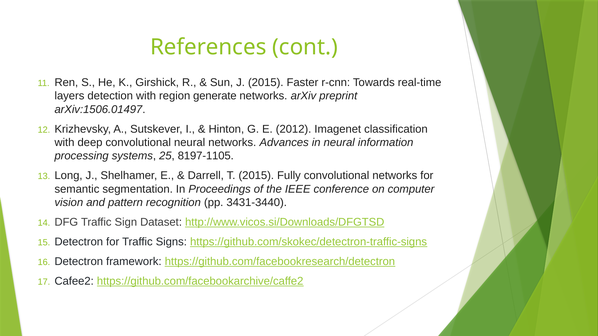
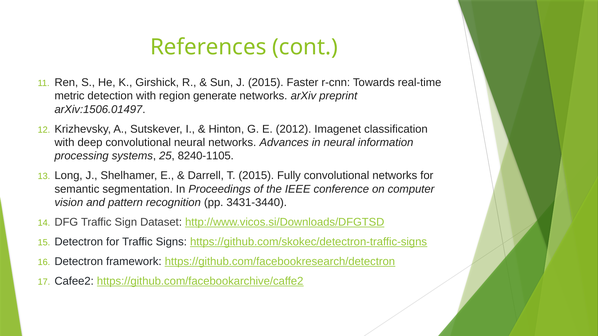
layers: layers -> metric
8197-1105: 8197-1105 -> 8240-1105
